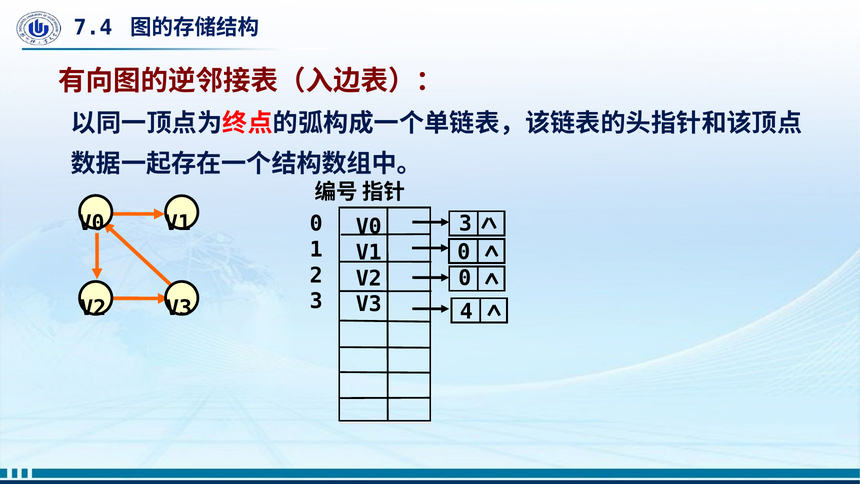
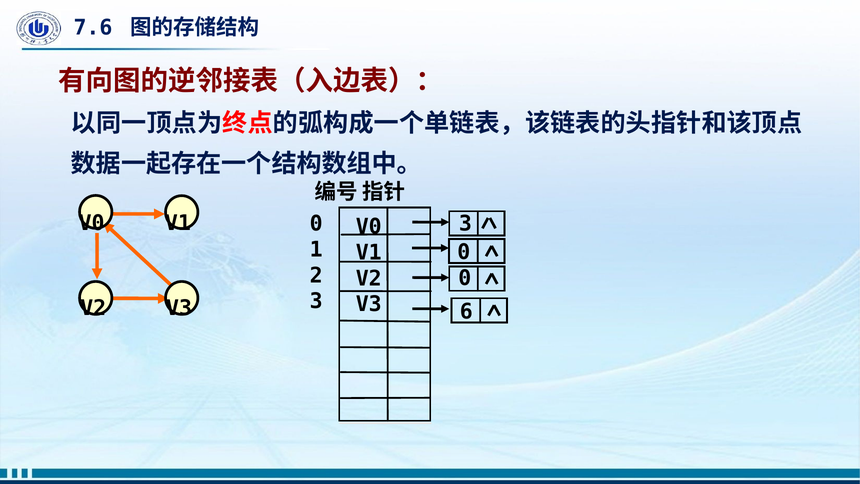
7.4: 7.4 -> 7.6
4: 4 -> 6
